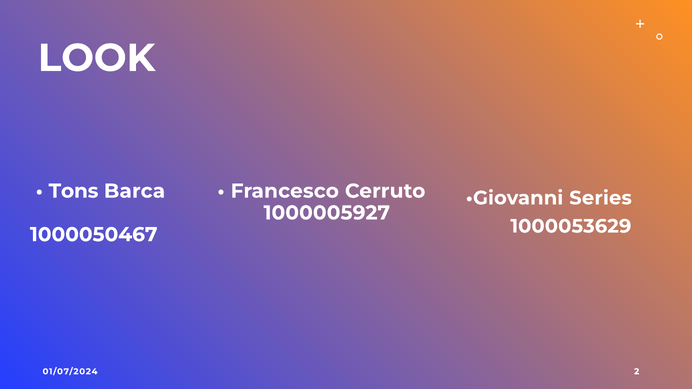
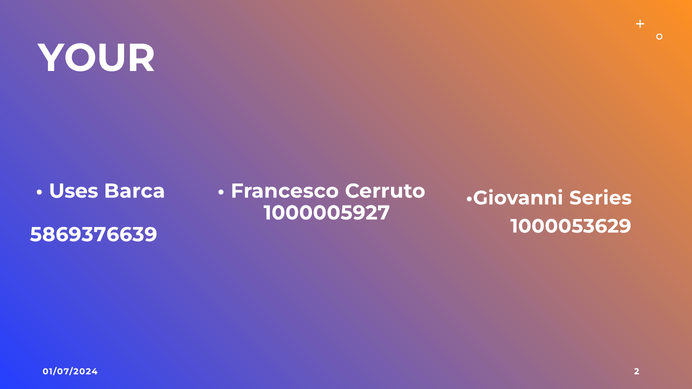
LOOK: LOOK -> YOUR
Tons: Tons -> Uses
1000050467: 1000050467 -> 5869376639
